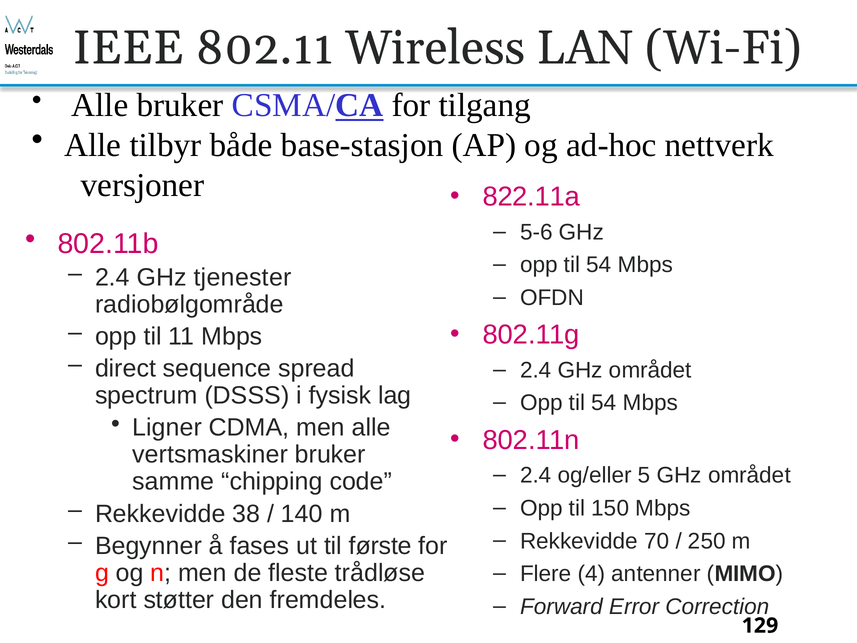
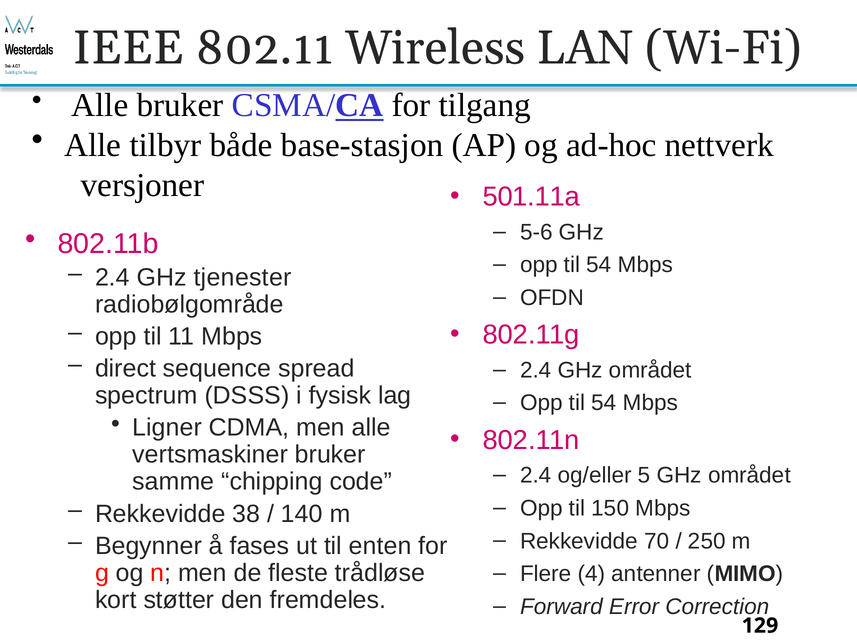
822.11a: 822.11a -> 501.11a
første: første -> enten
